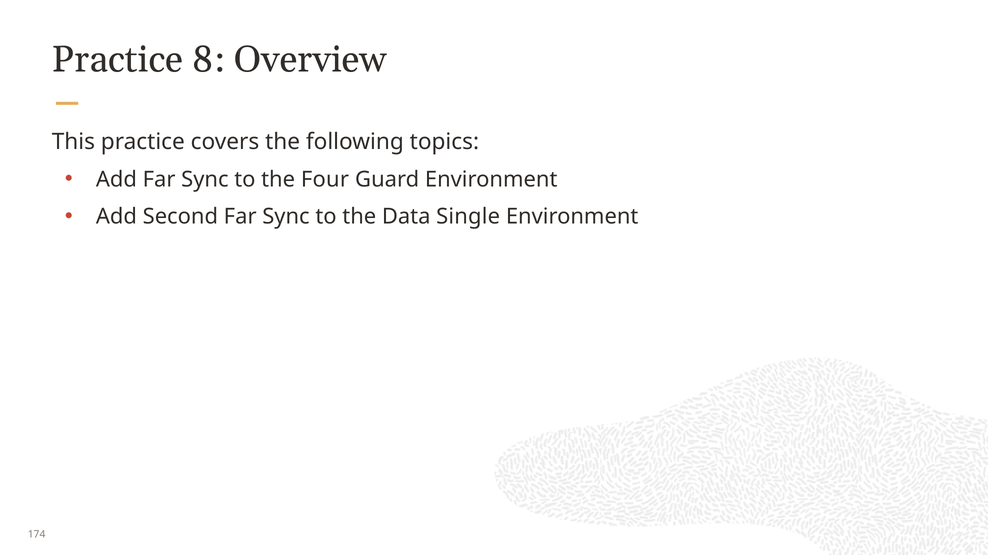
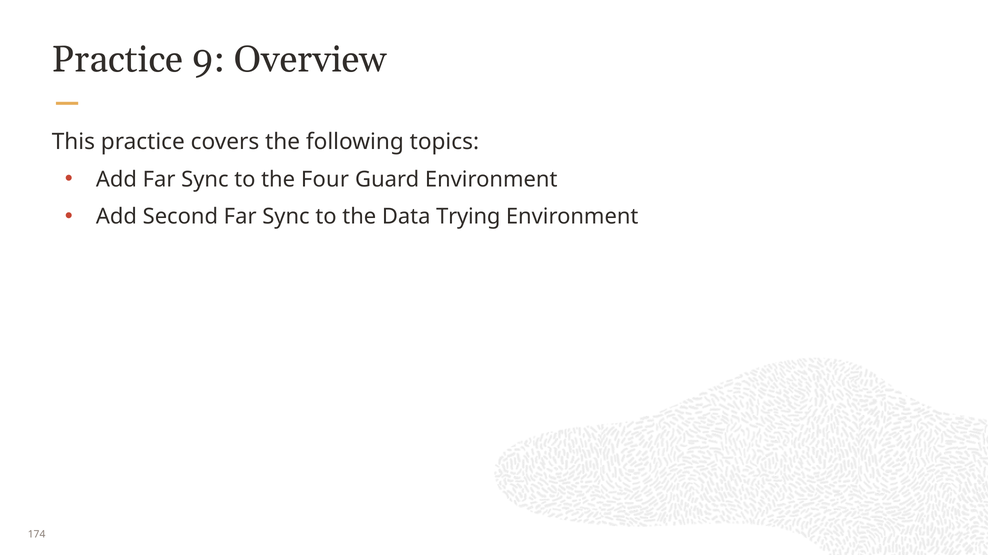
8: 8 -> 9
Single: Single -> Trying
